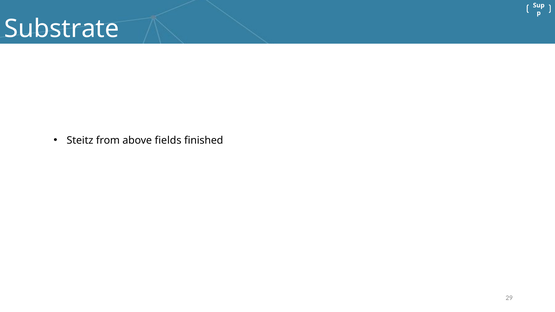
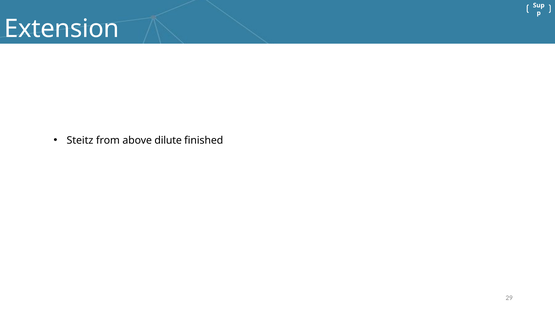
Substrate: Substrate -> Extension
fields: fields -> dilute
